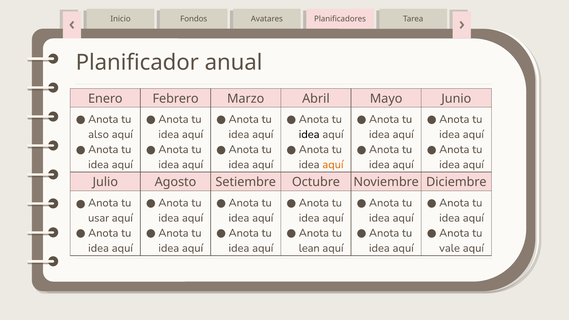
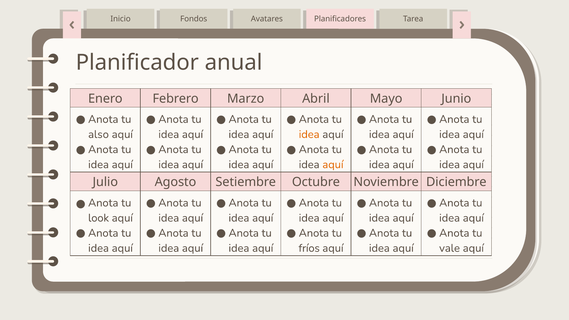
idea at (309, 134) colour: black -> orange
usar: usar -> look
lean: lean -> fríos
